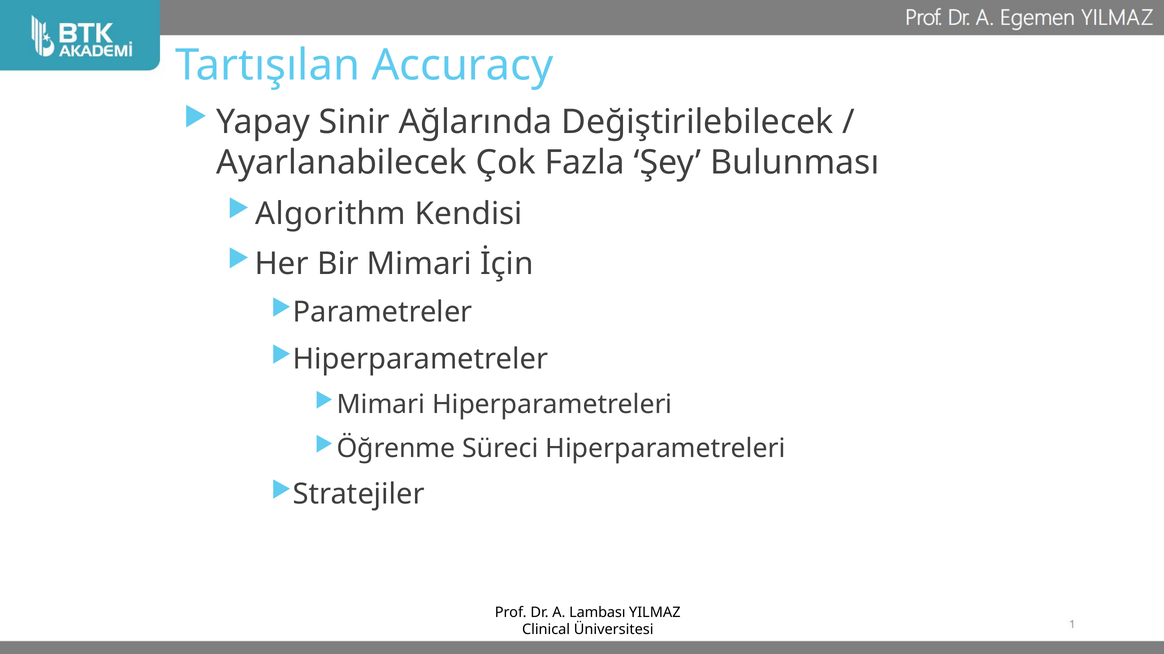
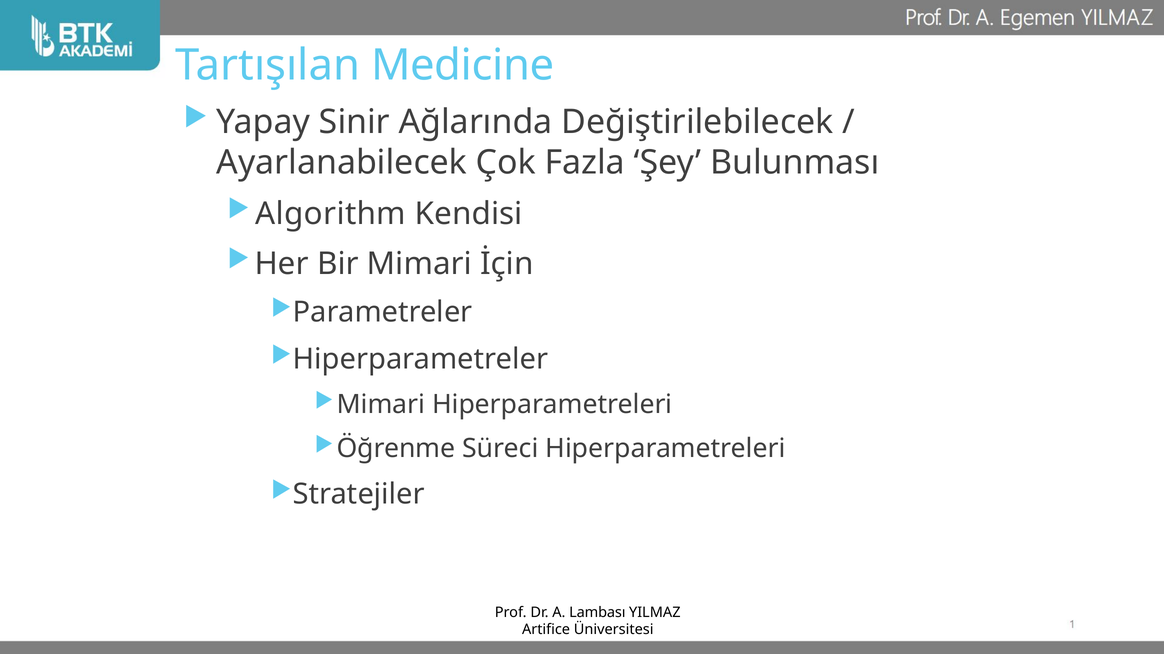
Accuracy: Accuracy -> Medicine
Clinical: Clinical -> Artifice
